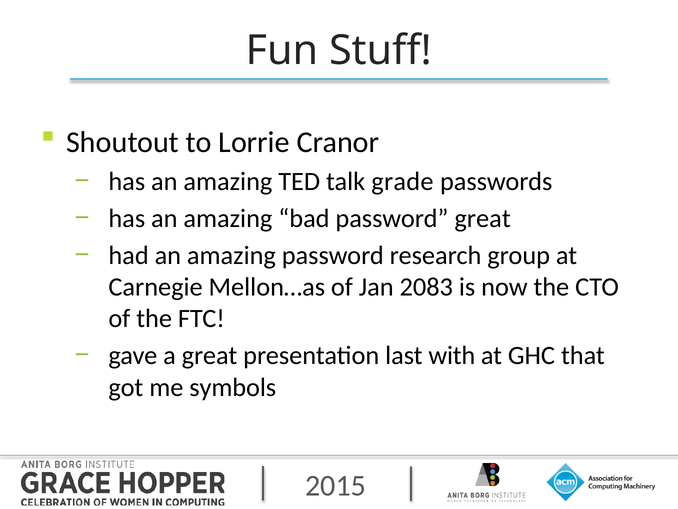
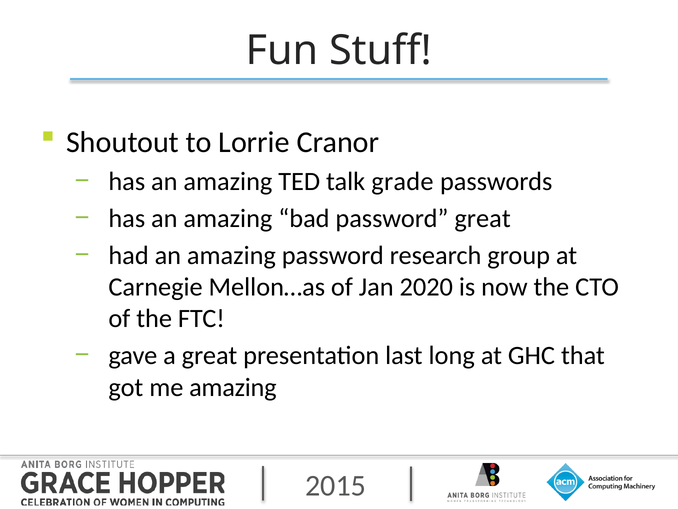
2083: 2083 -> 2020
with: with -> long
me symbols: symbols -> amazing
